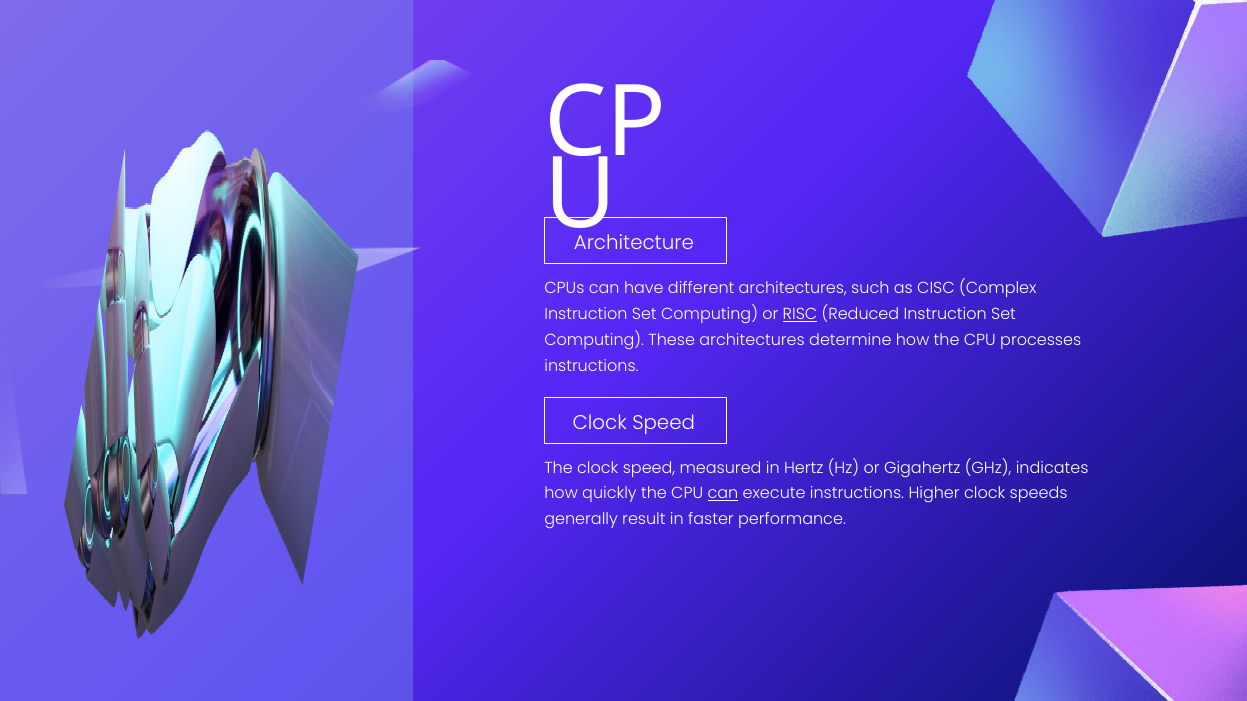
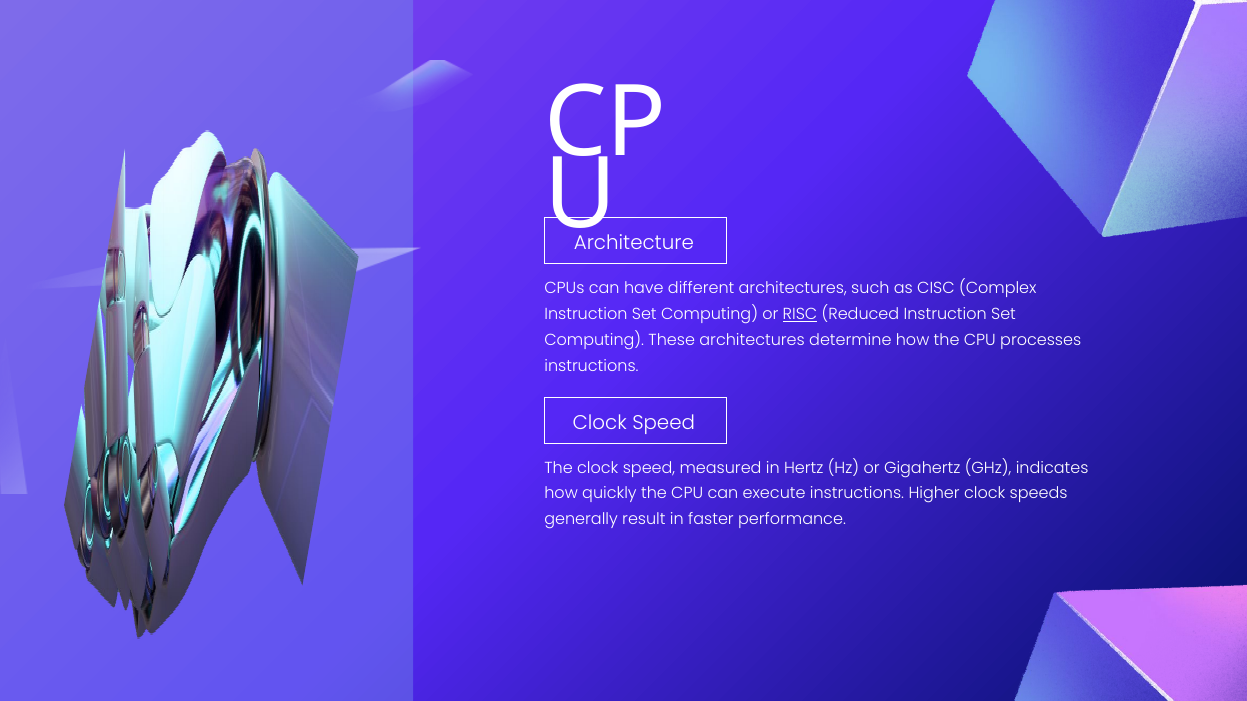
can at (723, 494) underline: present -> none
